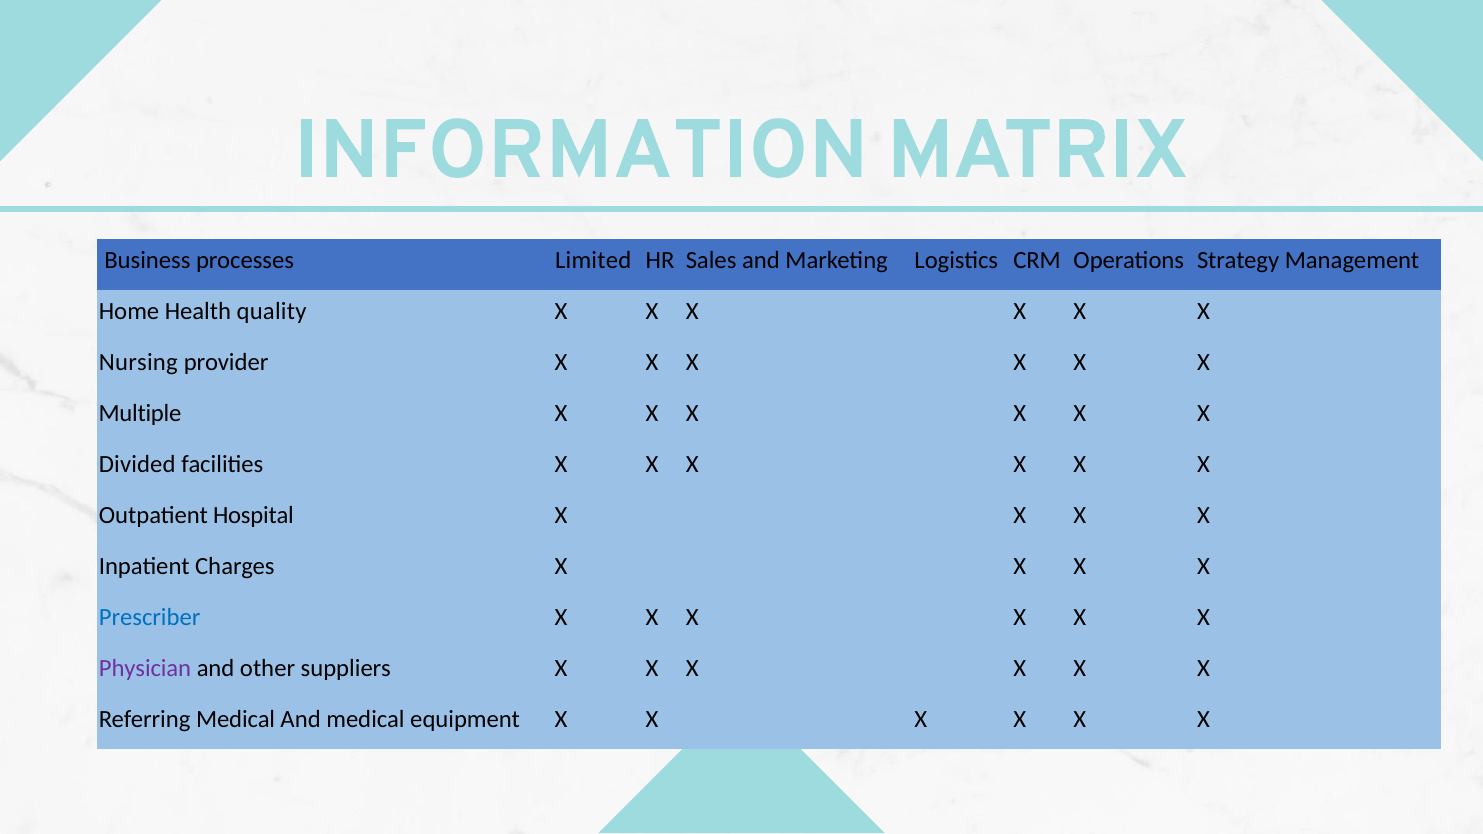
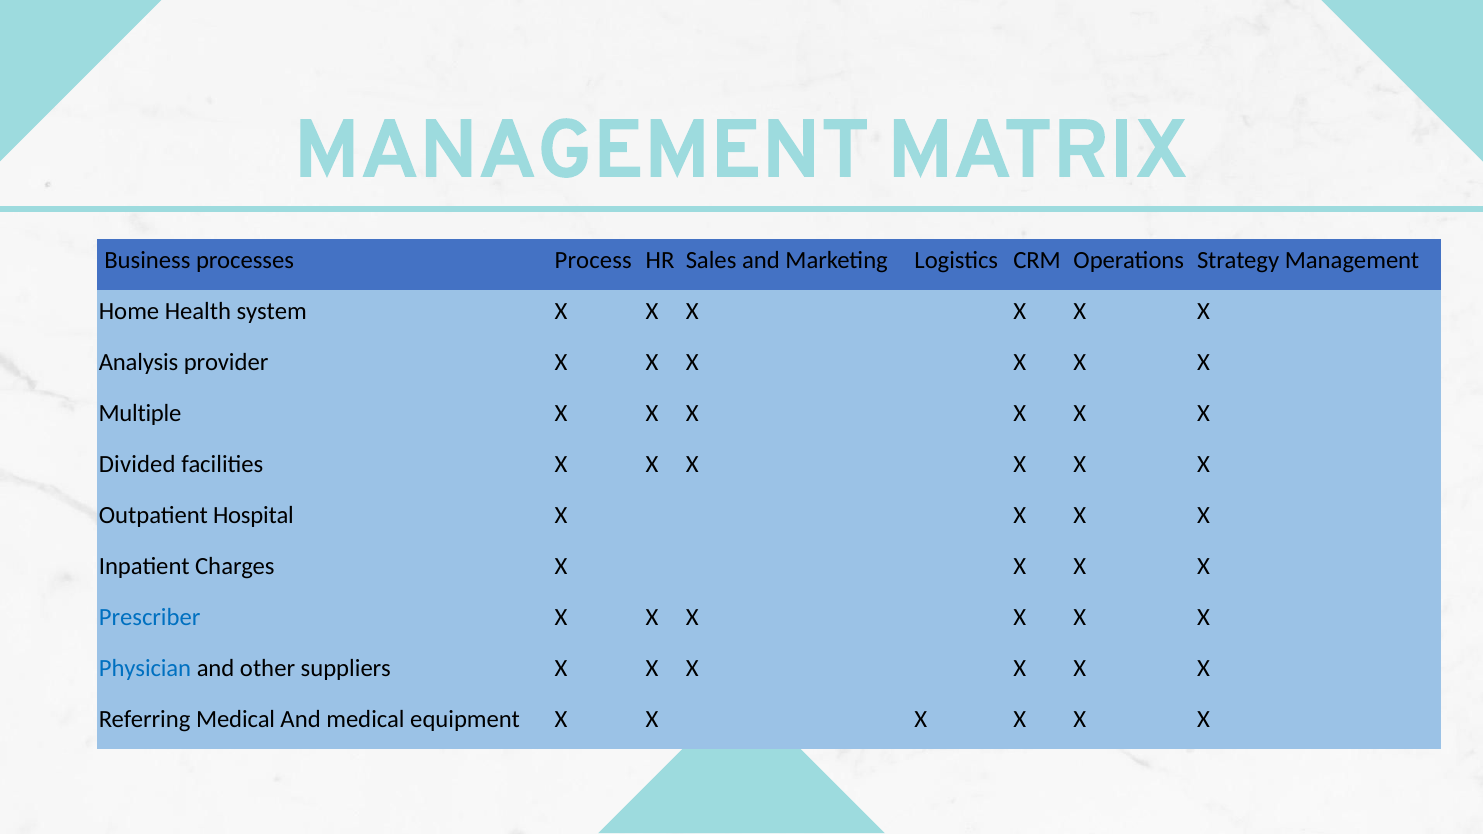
INFORMATION at (581, 150): INFORMATION -> MANAGEMENT
Limited: Limited -> Process
quality: quality -> system
Nursing: Nursing -> Analysis
Physician colour: purple -> blue
